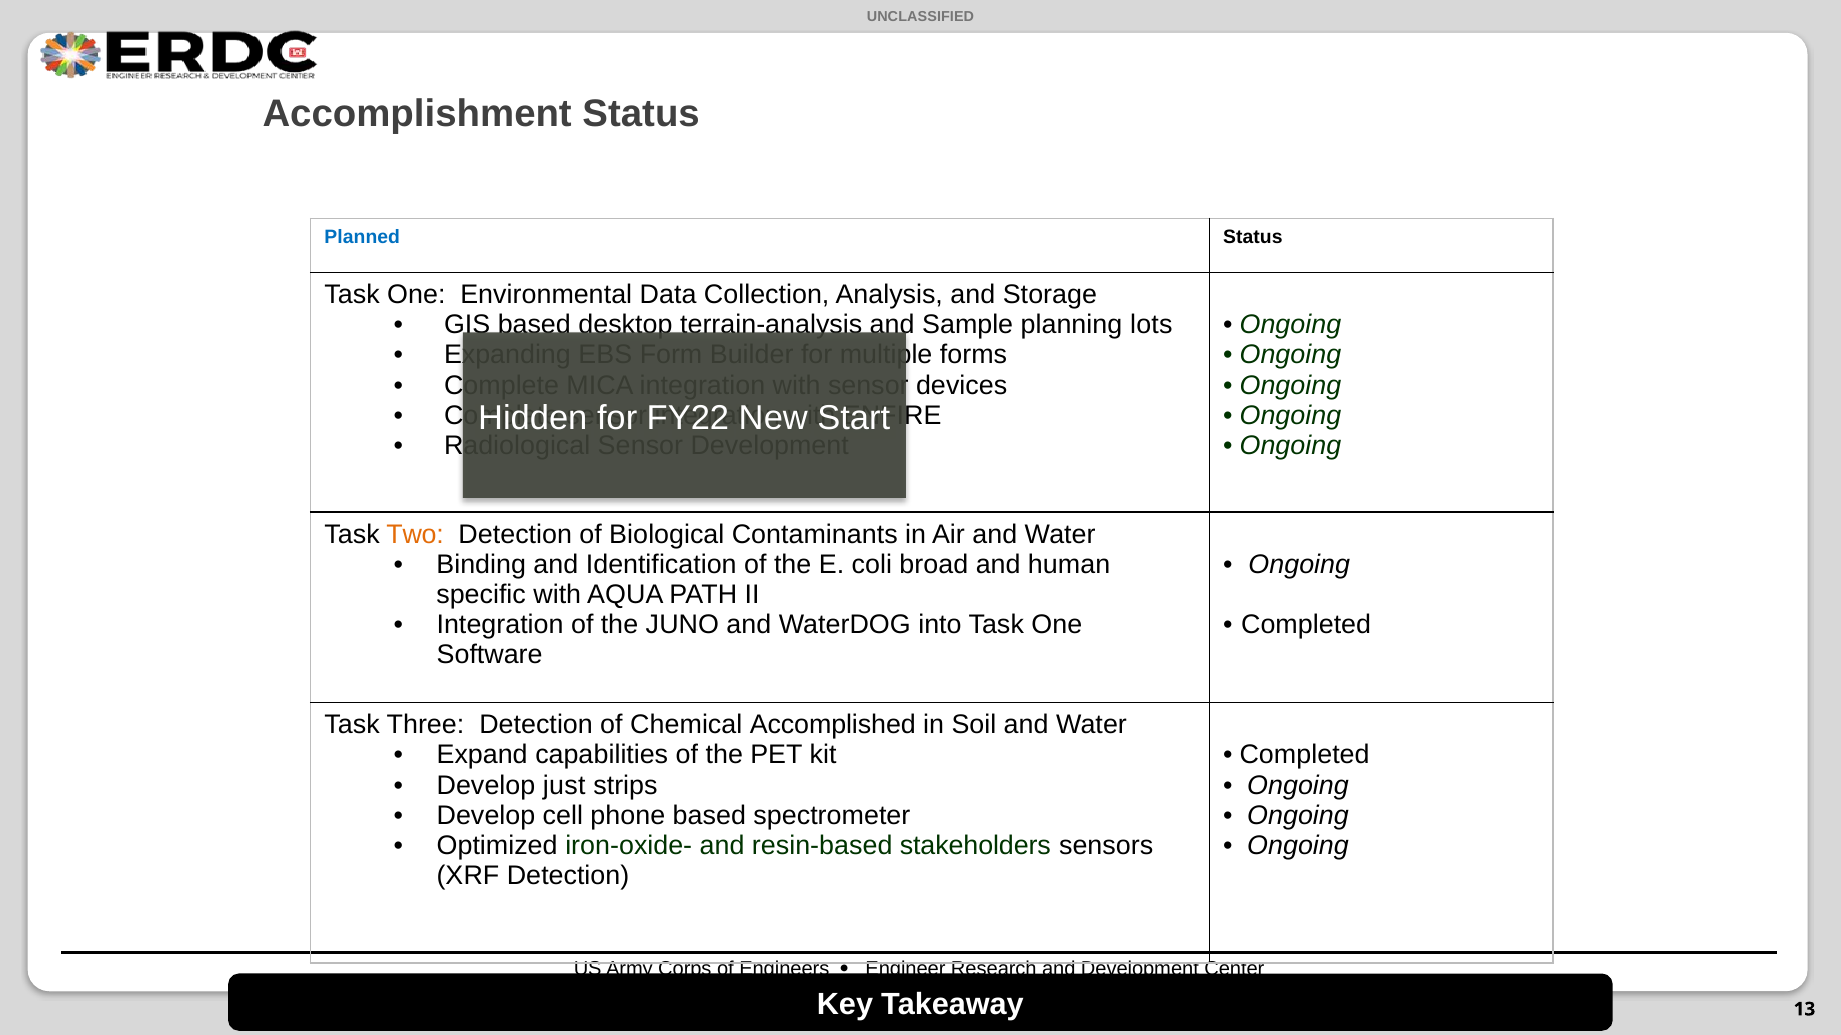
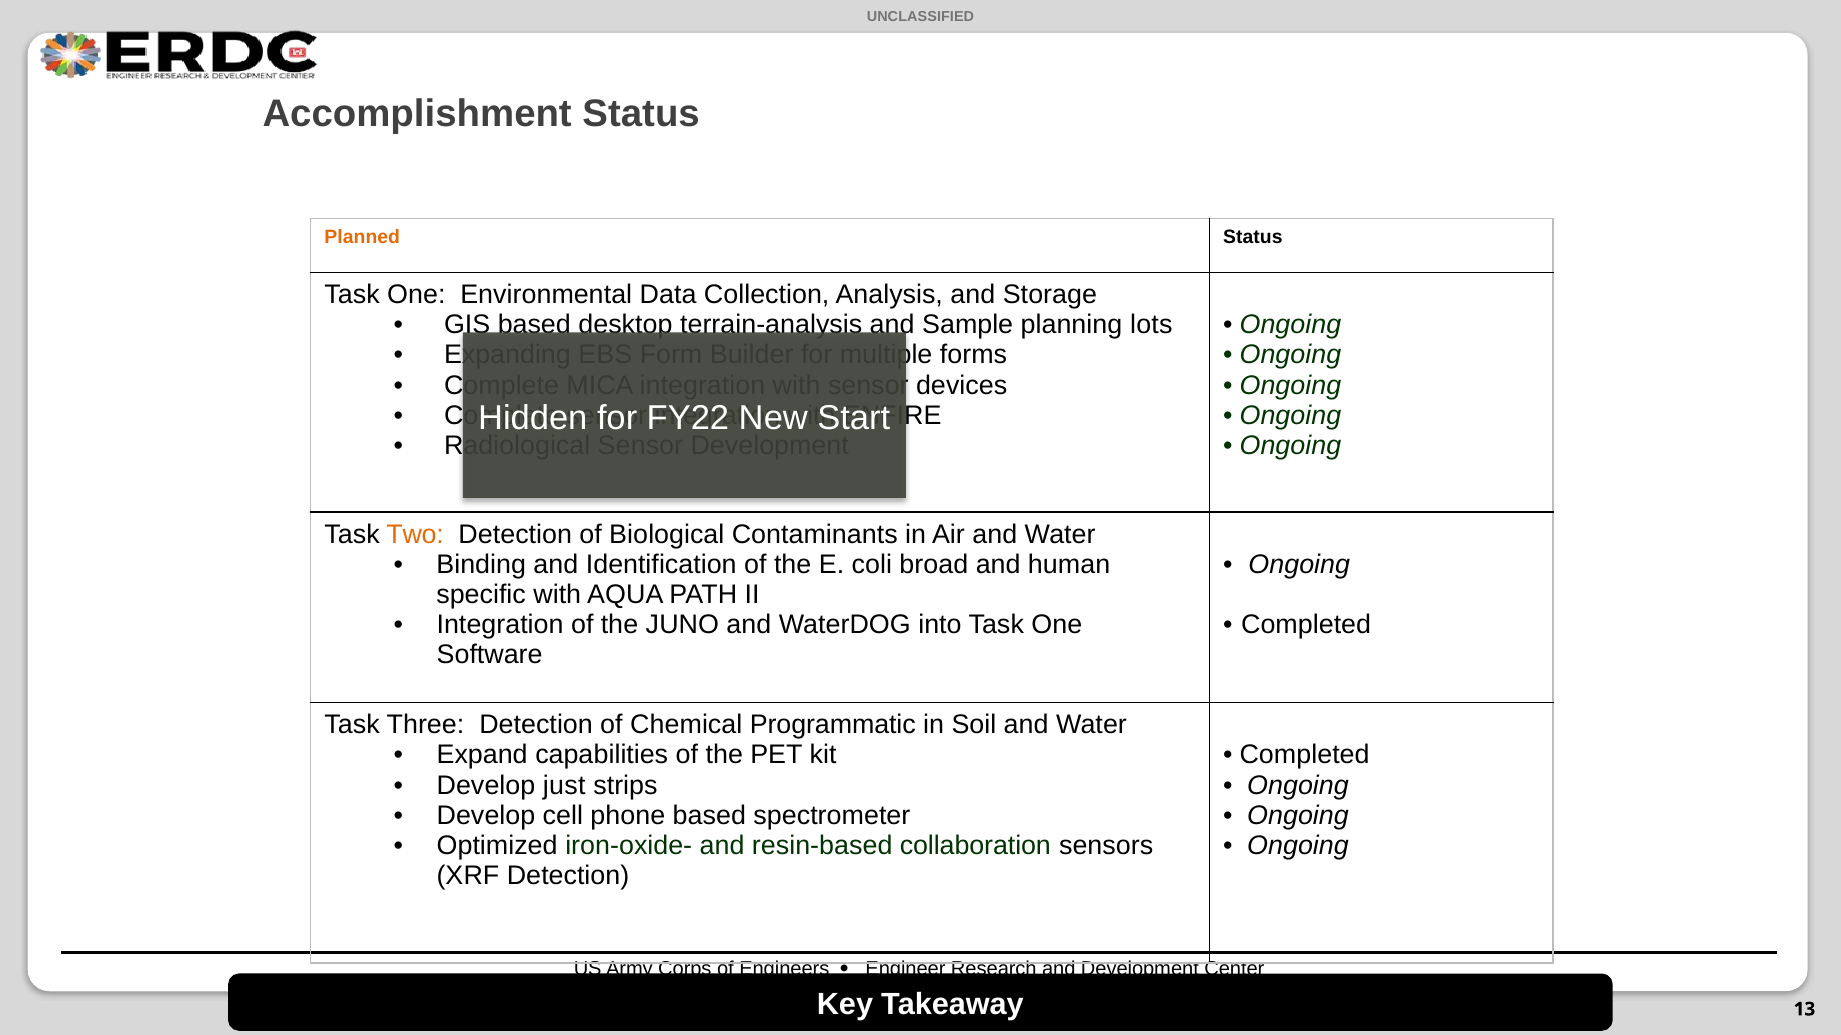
Planned colour: blue -> orange
Accomplished: Accomplished -> Programmatic
stakeholders: stakeholders -> collaboration
